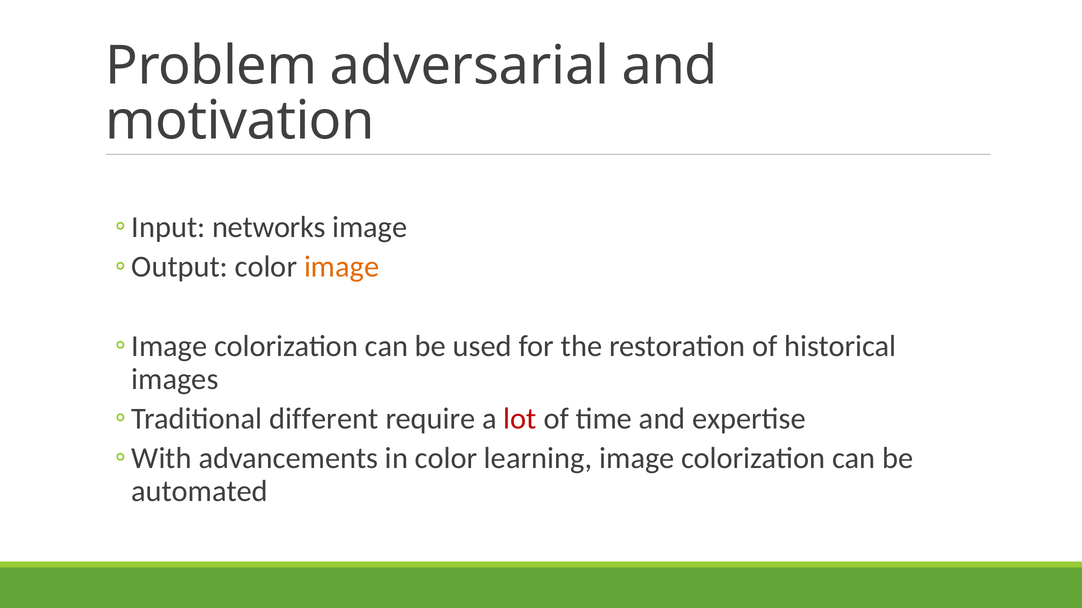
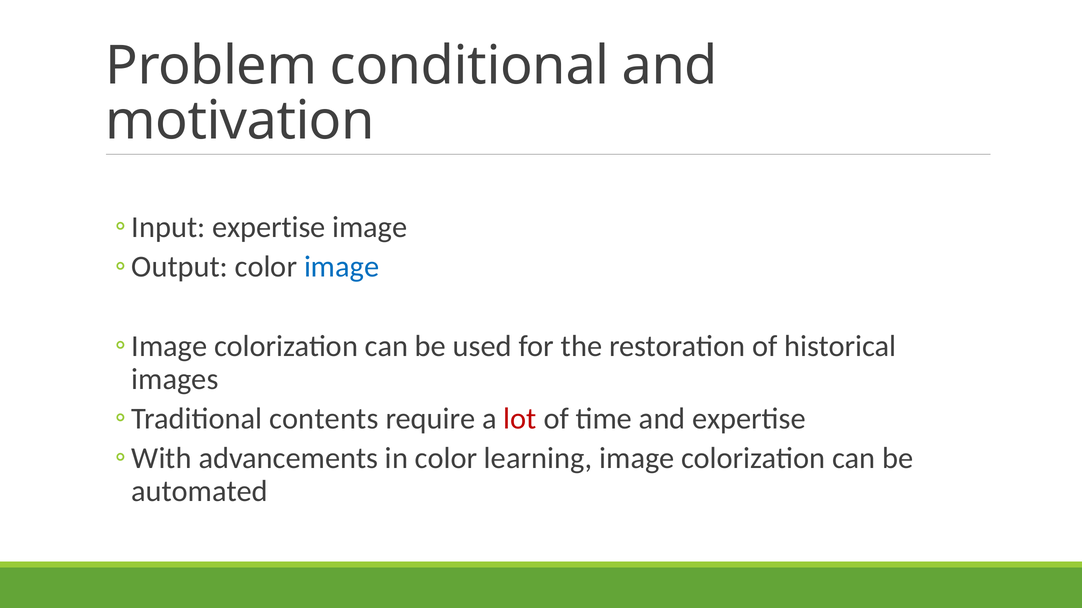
adversarial: adversarial -> conditional
networks at (269, 227): networks -> expertise
image at (342, 267) colour: orange -> blue
different: different -> contents
